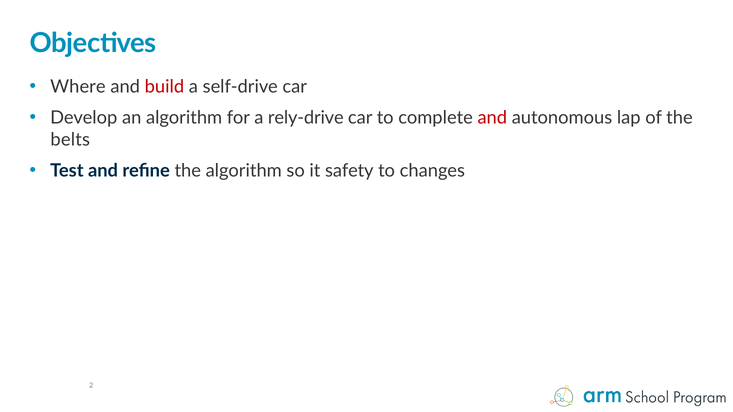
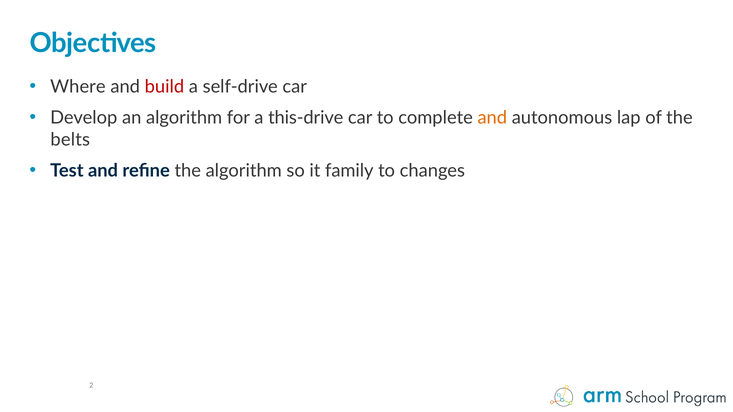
rely-drive: rely-drive -> this-drive
and at (492, 118) colour: red -> orange
safety: safety -> family
